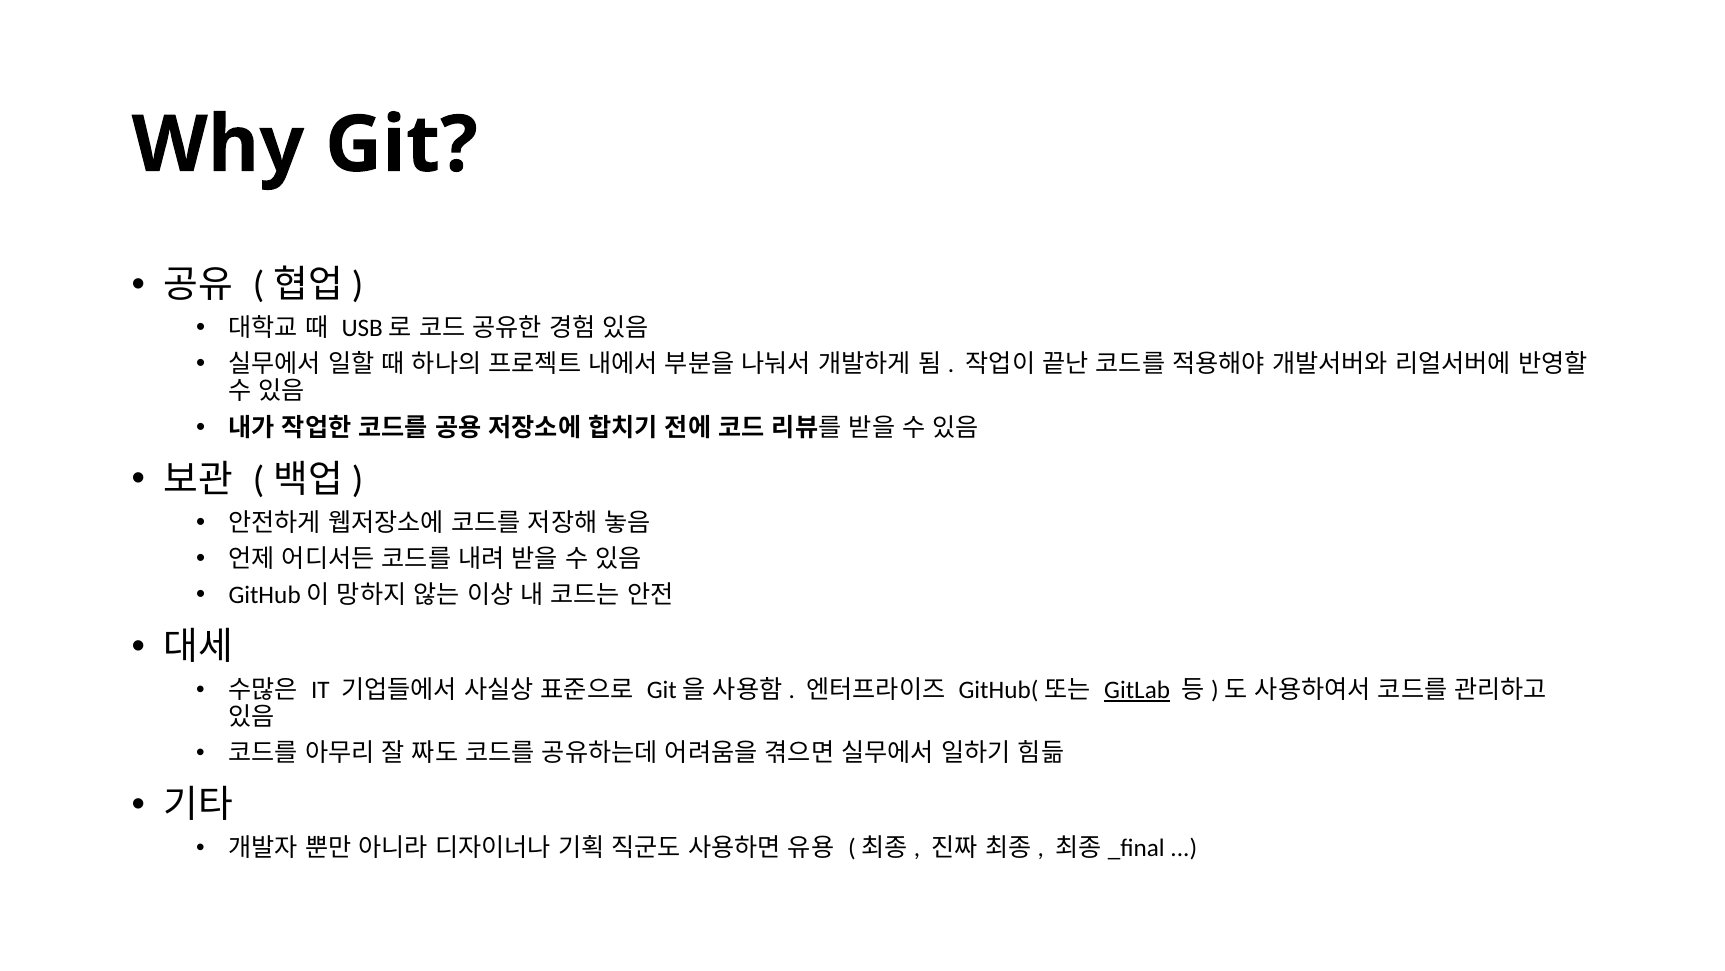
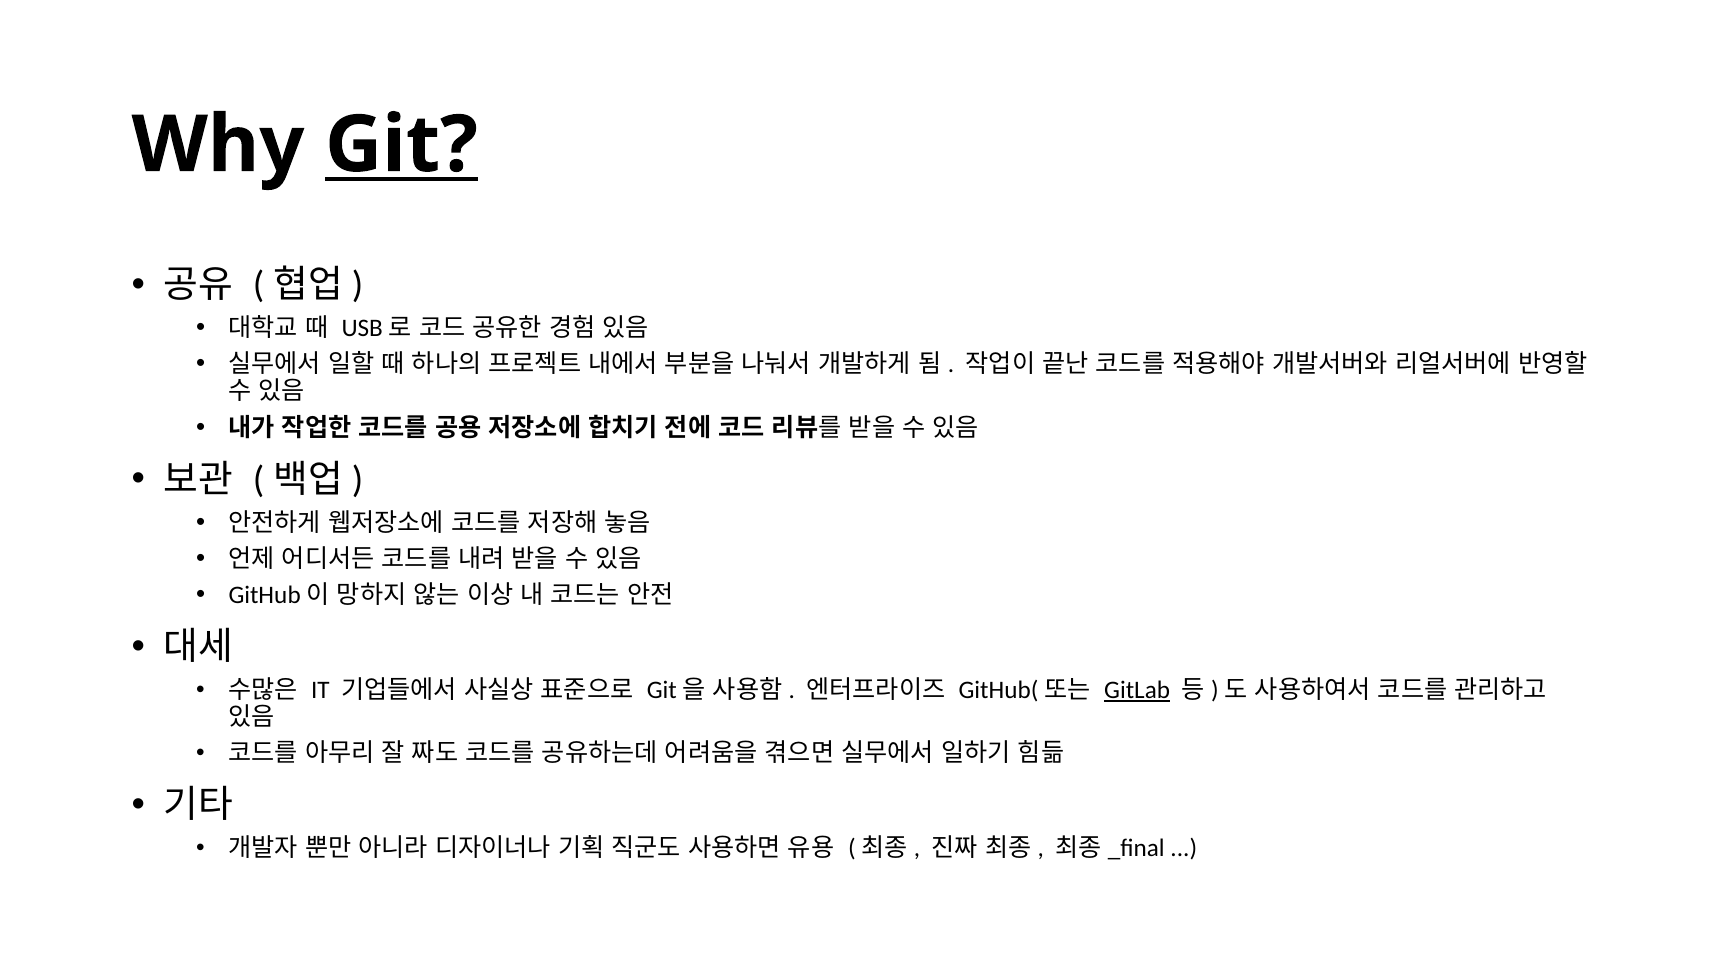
Git underline: none -> present
